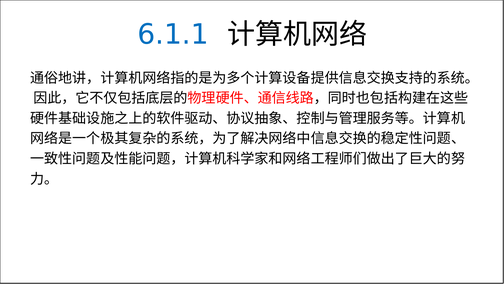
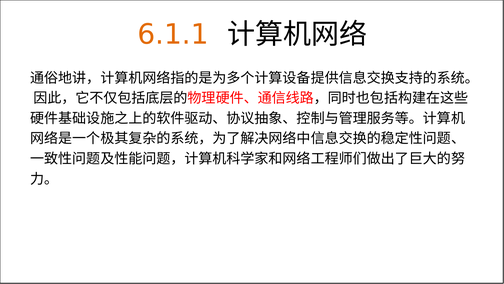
6.1.1 colour: blue -> orange
